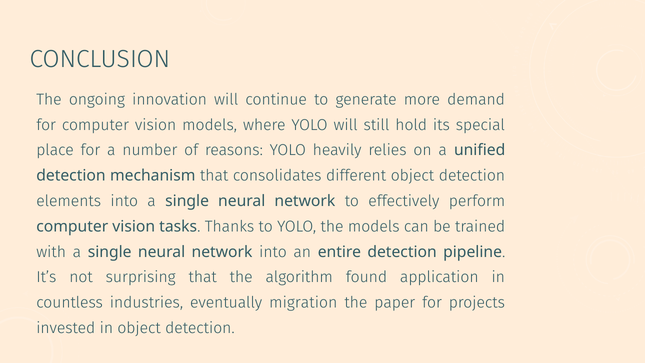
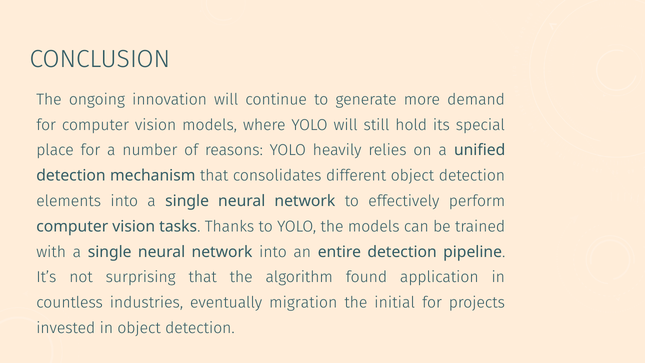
paper: paper -> initial
